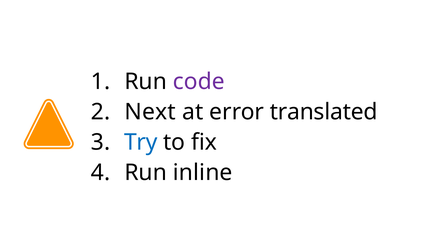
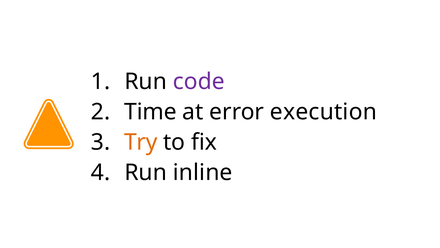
Next: Next -> Time
translated: translated -> execution
Try colour: blue -> orange
